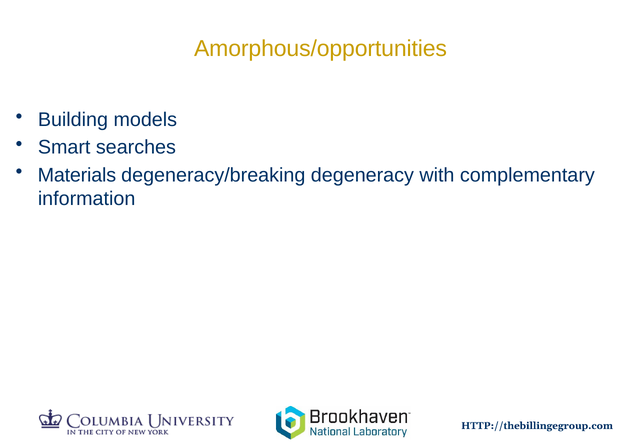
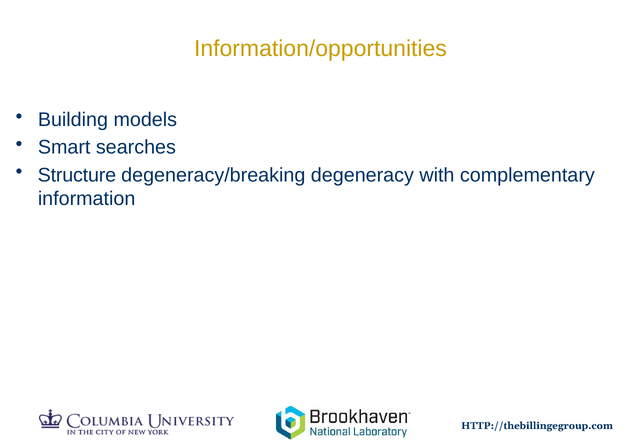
Amorphous/opportunities: Amorphous/opportunities -> Information/opportunities
Materials: Materials -> Structure
